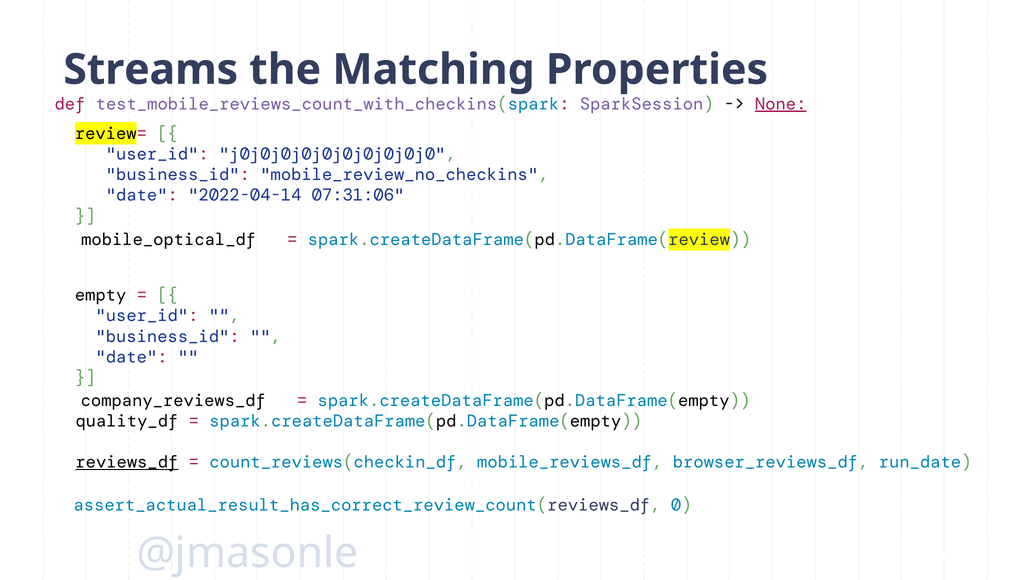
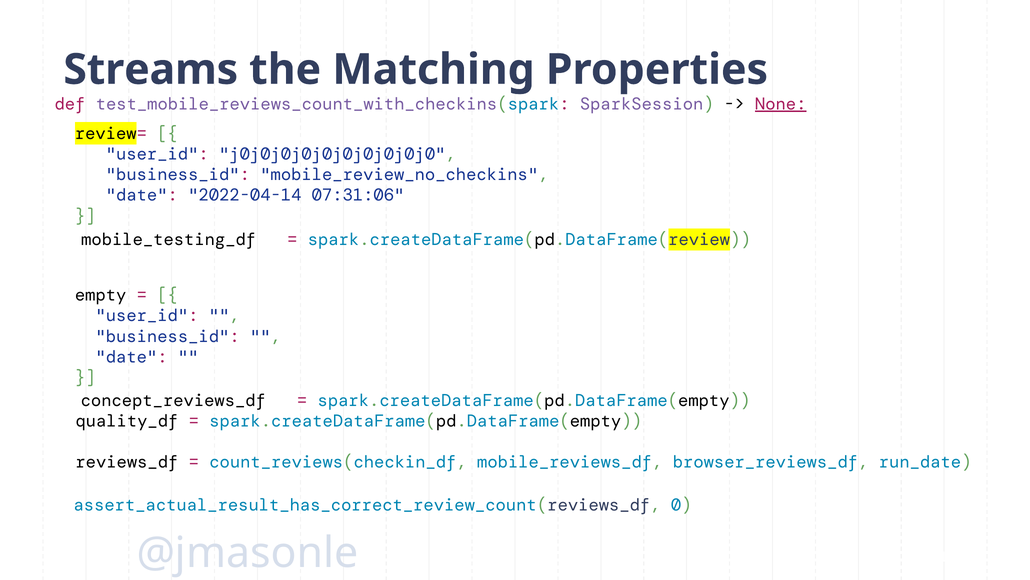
mobile_optical_df: mobile_optical_df -> mobile_testing_df
company_reviews_df: company_reviews_df -> concept_reviews_df
reviews_df underline: present -> none
